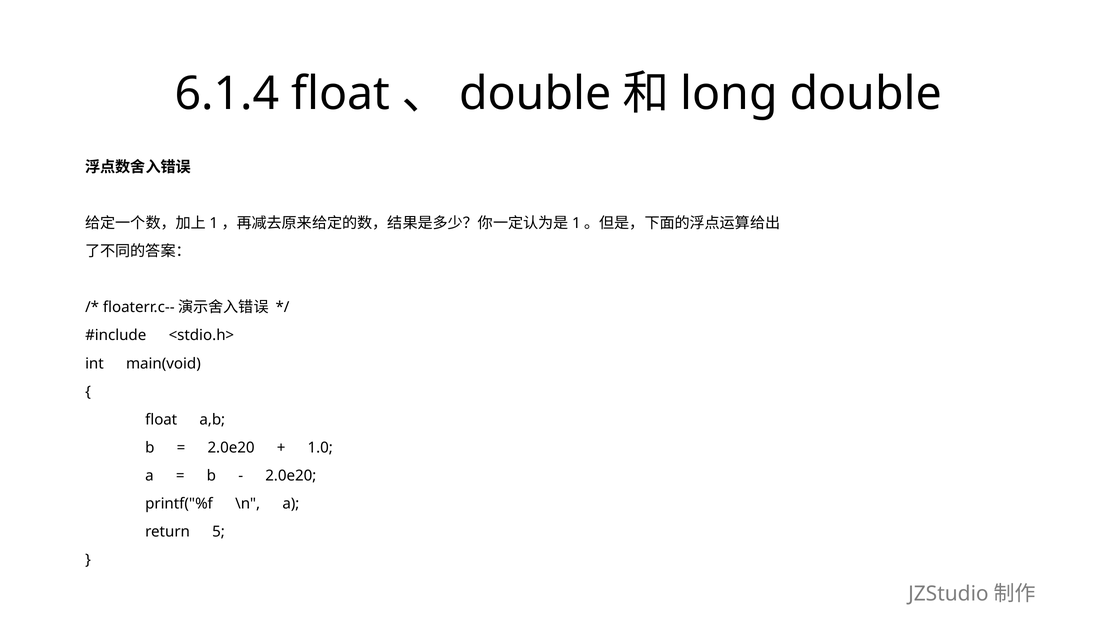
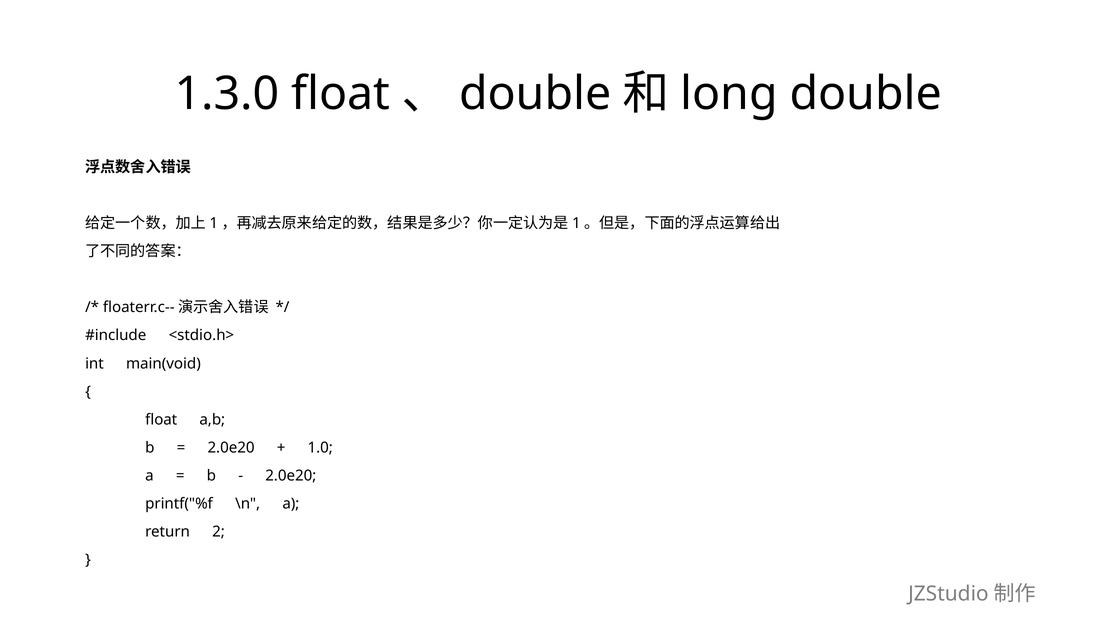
6.1.4: 6.1.4 -> 1.3.0
5: 5 -> 2
